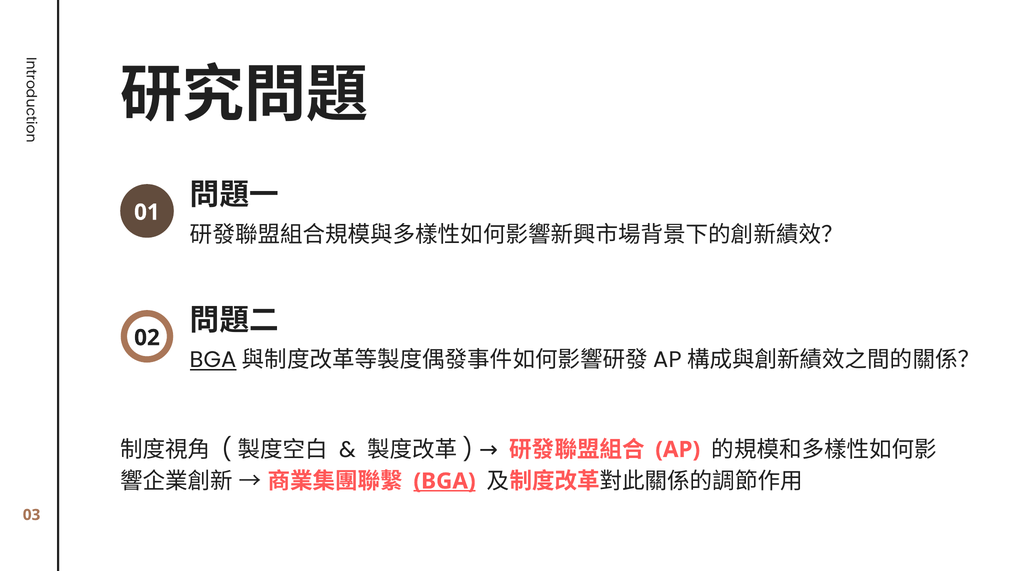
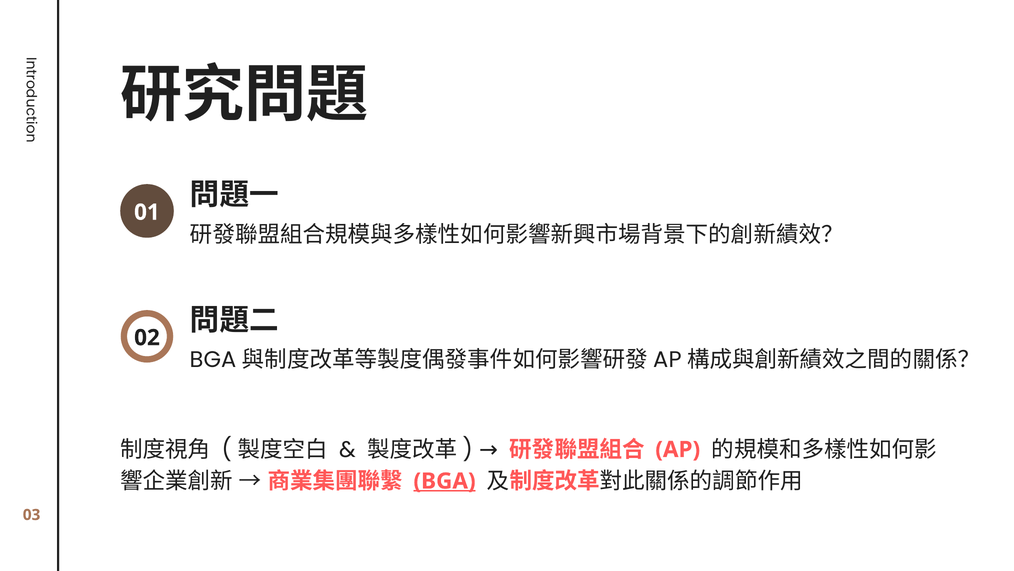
BGA at (213, 360) underline: present -> none
